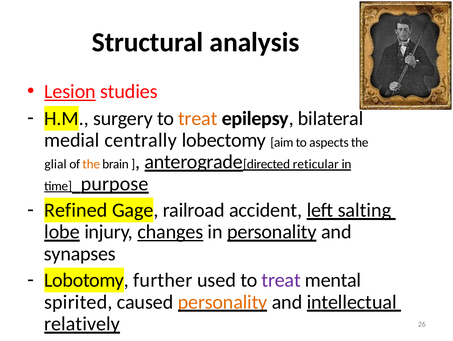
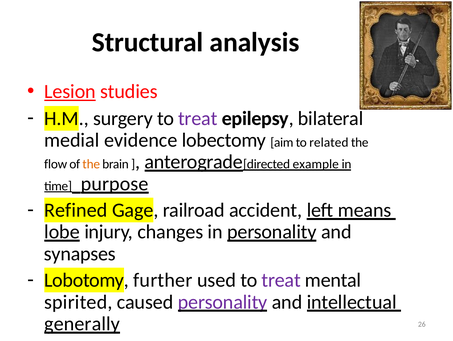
treat at (198, 118) colour: orange -> purple
centrally: centrally -> evidence
aspects: aspects -> related
glial: glial -> flow
reticular: reticular -> example
salting: salting -> means
changes underline: present -> none
personality at (223, 302) colour: orange -> purple
relatively: relatively -> generally
